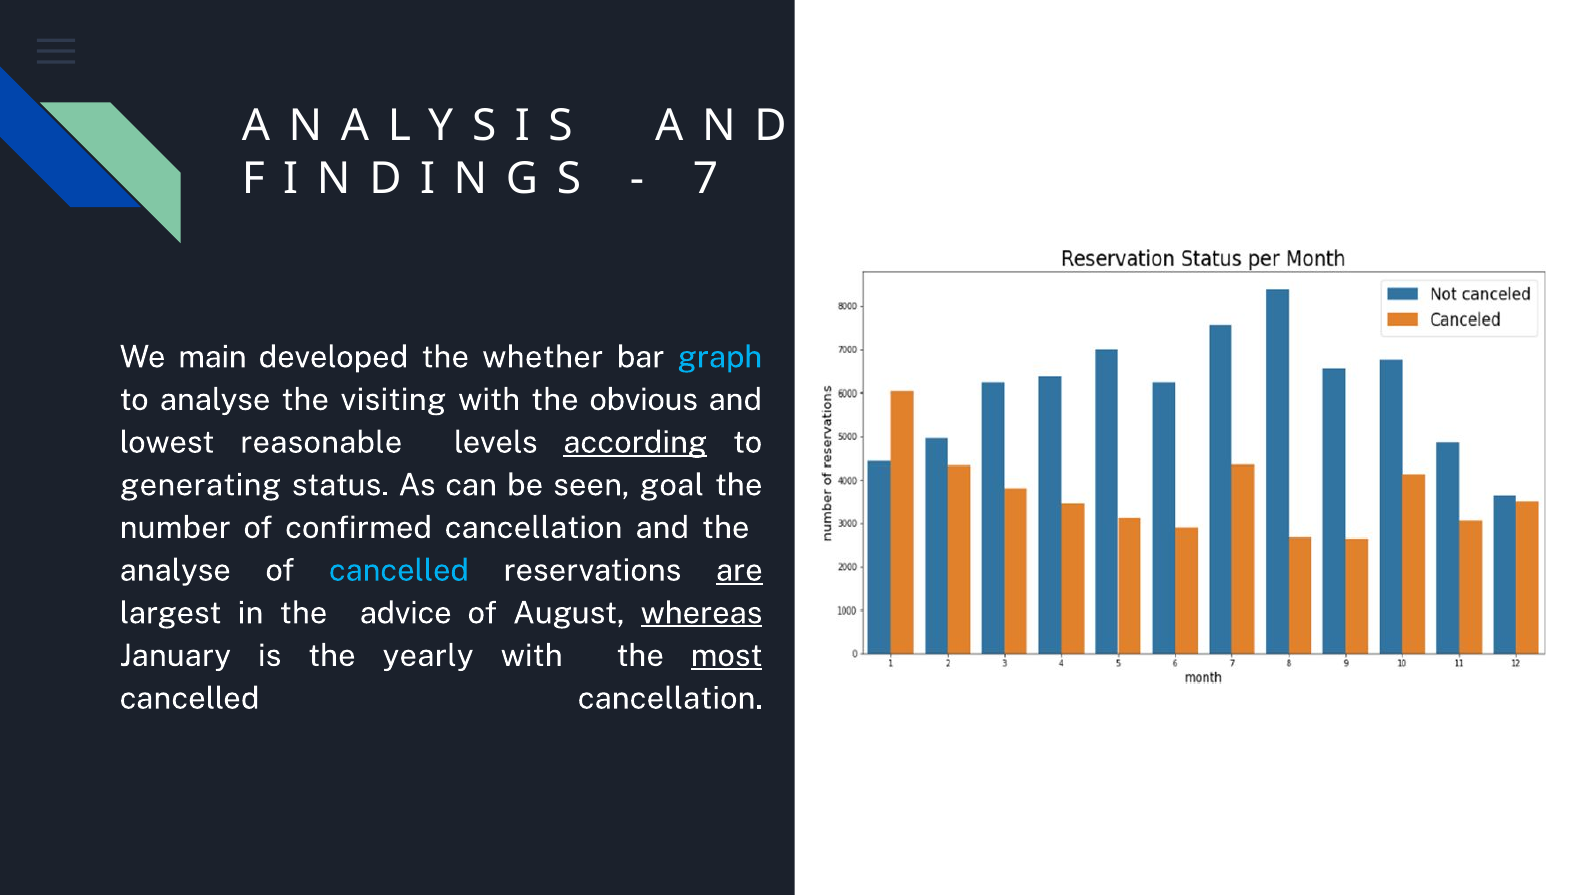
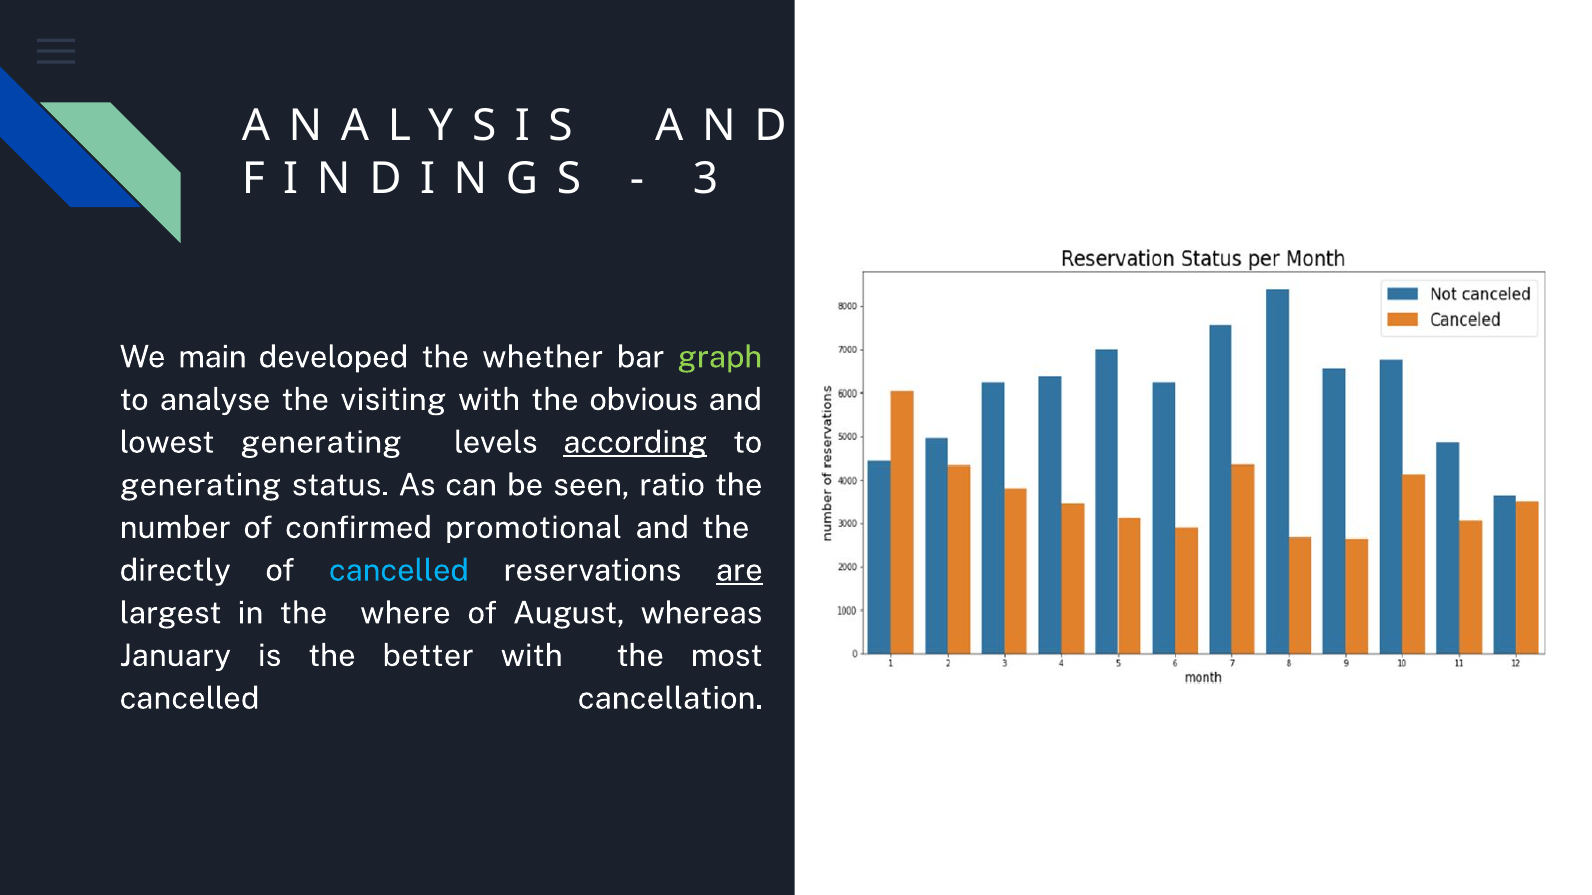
7: 7 -> 3
graph colour: light blue -> light green
lowest reasonable: reasonable -> generating
goal: goal -> ratio
confirmed cancellation: cancellation -> promotional
analyse at (175, 571): analyse -> directly
advice: advice -> where
whereas underline: present -> none
yearly: yearly -> better
most underline: present -> none
